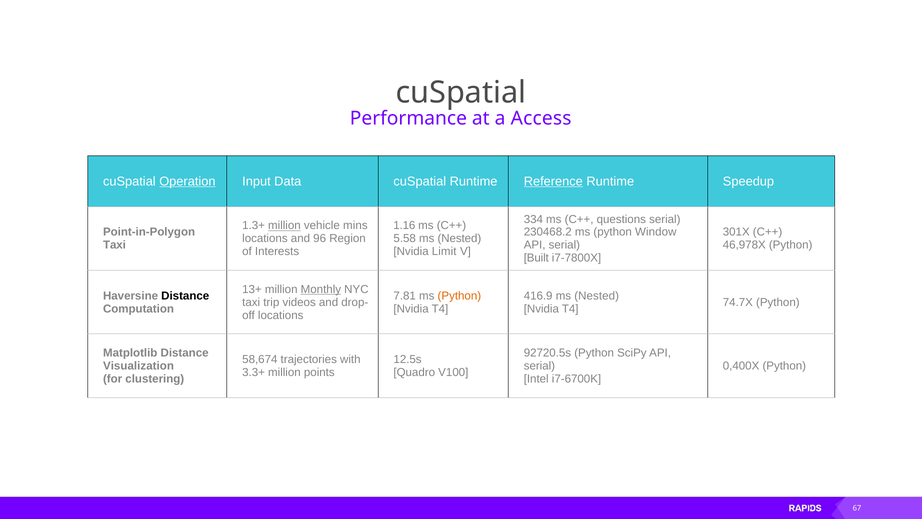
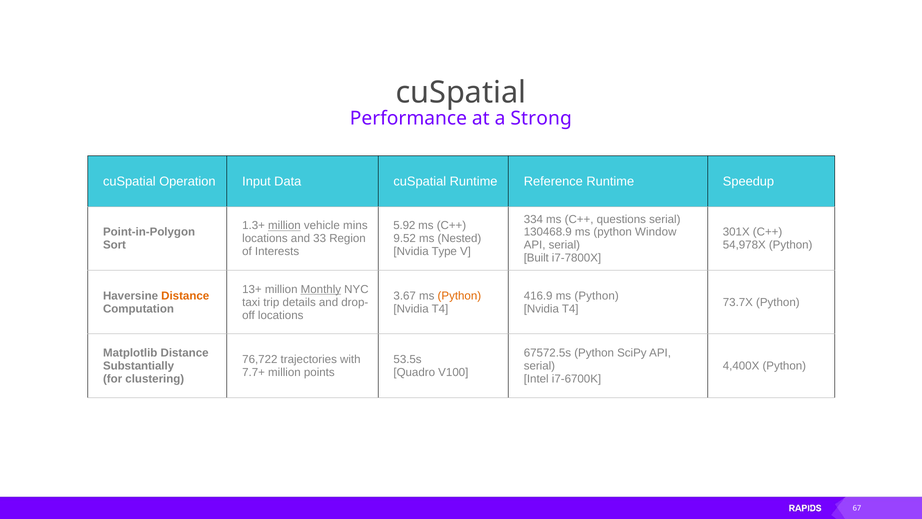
Access: Access -> Strong
Operation underline: present -> none
Reference underline: present -> none
1.16: 1.16 -> 5.92
230468.2: 230468.2 -> 130468.9
96: 96 -> 33
5.58: 5.58 -> 9.52
Taxi at (114, 245): Taxi -> Sort
46,978X: 46,978X -> 54,978X
Limit: Limit -> Type
Distance at (185, 296) colour: black -> orange
7.81: 7.81 -> 3.67
416.9 ms Nested: Nested -> Python
videos: videos -> details
74.7X: 74.7X -> 73.7X
92720.5s: 92720.5s -> 67572.5s
58,674: 58,674 -> 76,722
12.5s: 12.5s -> 53.5s
Visualization: Visualization -> Substantially
0,400X: 0,400X -> 4,400X
3.3+: 3.3+ -> 7.7+
